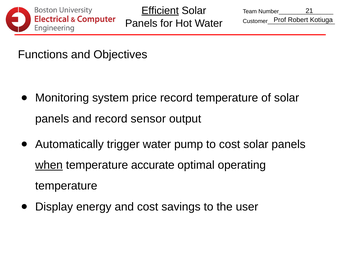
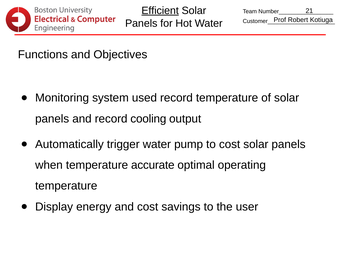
price: price -> used
sensor: sensor -> cooling
when underline: present -> none
